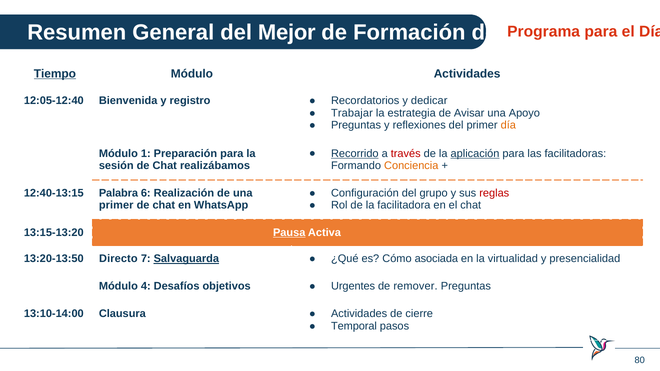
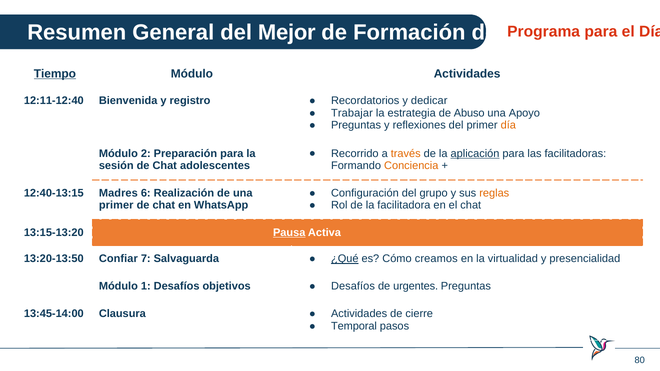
12:05-12:40: 12:05-12:40 -> 12:11-12:40
Avisar: Avisar -> Abuso
Recorrido underline: present -> none
través colour: red -> orange
Módulo 1: 1 -> 2
realizábamos: realizábamos -> adolescentes
Palabra: Palabra -> Madres
reglas colour: red -> orange
Directo: Directo -> Confiar
Salvaguarda underline: present -> none
¿Qué underline: none -> present
asociada: asociada -> creamos
4: 4 -> 1
Urgentes at (353, 287): Urgentes -> Desafíos
remover: remover -> urgentes
13:10-14:00: 13:10-14:00 -> 13:45-14:00
